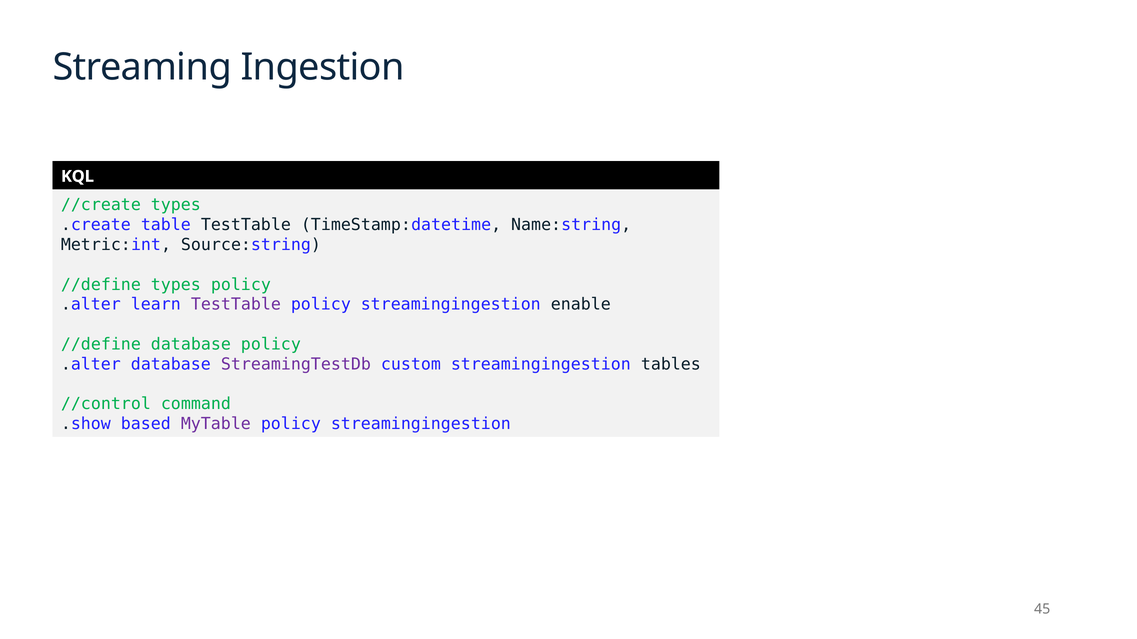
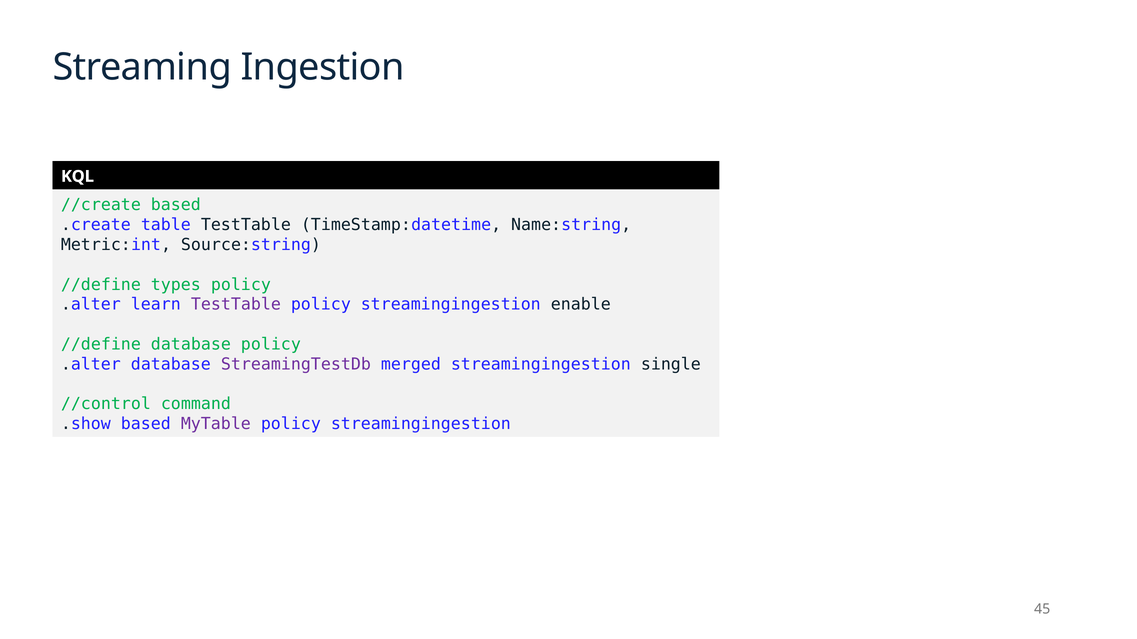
//create types: types -> based
custom: custom -> merged
tables: tables -> single
